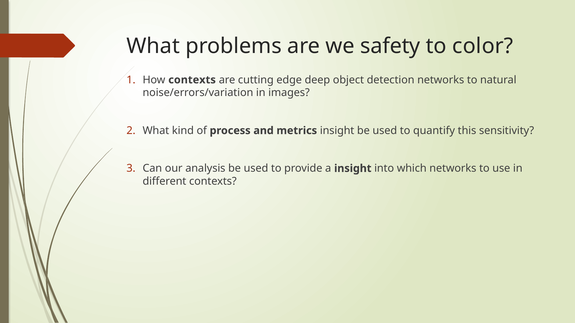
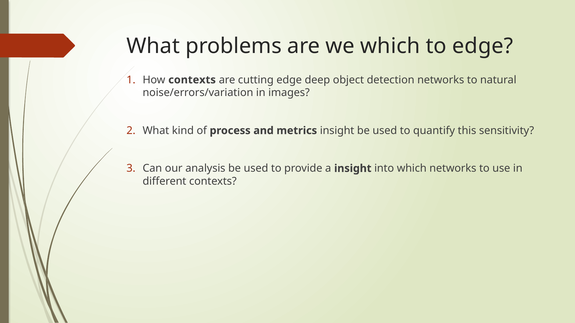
we safety: safety -> which
to color: color -> edge
